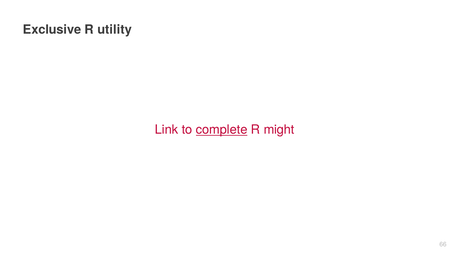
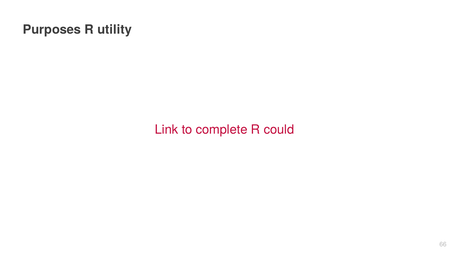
Exclusive: Exclusive -> Purposes
complete underline: present -> none
might: might -> could
